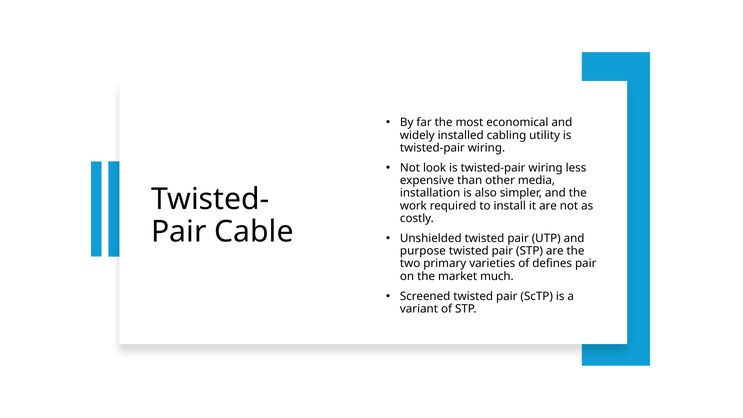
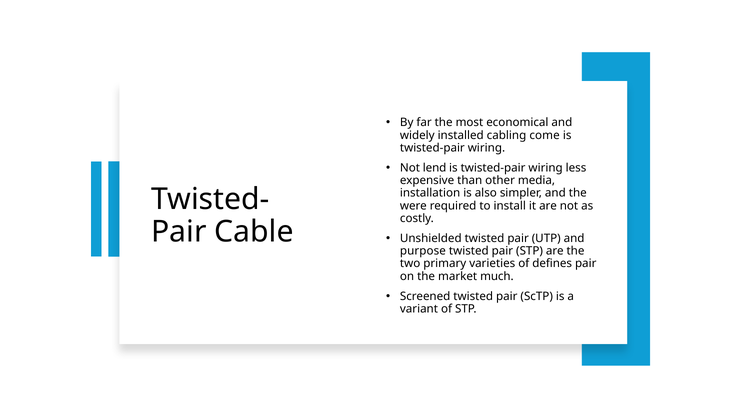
utility: utility -> come
look: look -> lend
work: work -> were
